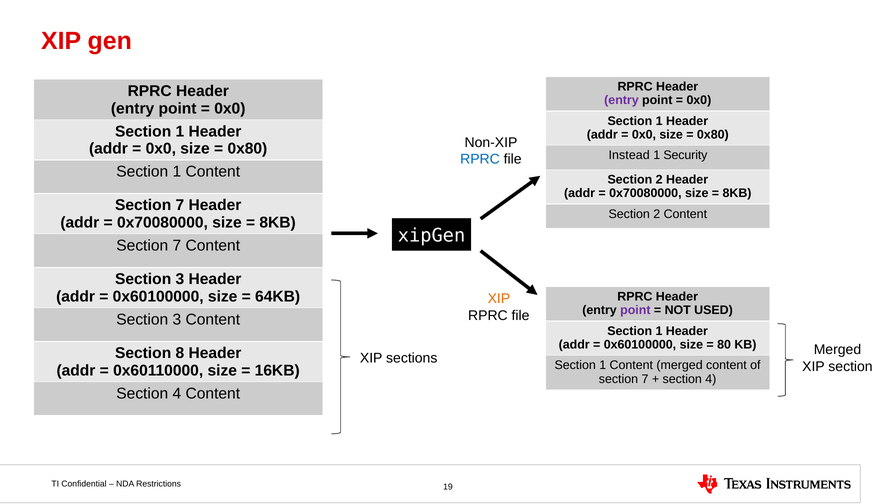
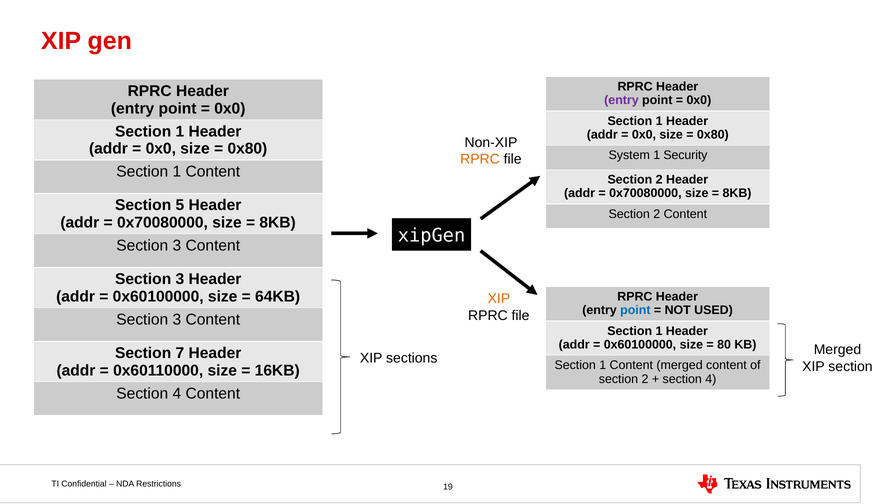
Instead: Instead -> System
RPRC at (480, 159) colour: blue -> orange
7 at (180, 205): 7 -> 5
7 at (177, 246): 7 -> 3
point at (635, 310) colour: purple -> blue
8: 8 -> 7
7 at (645, 379): 7 -> 2
